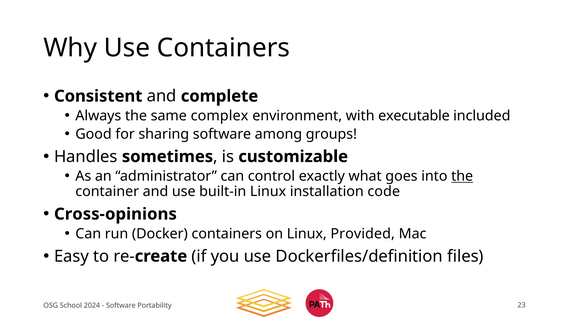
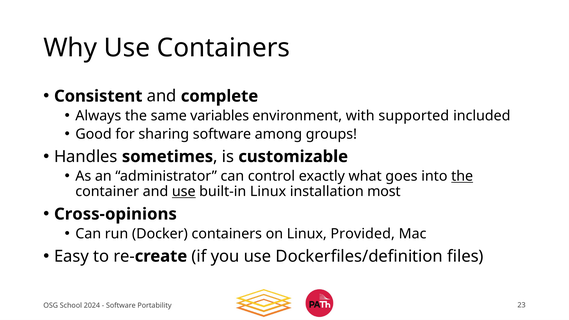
complex: complex -> variables
executable: executable -> supported
use at (184, 192) underline: none -> present
code: code -> most
